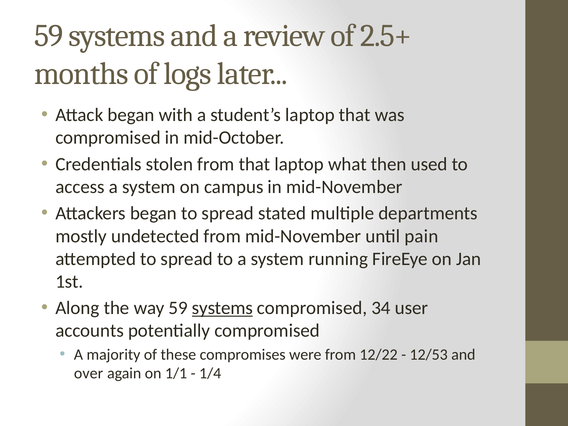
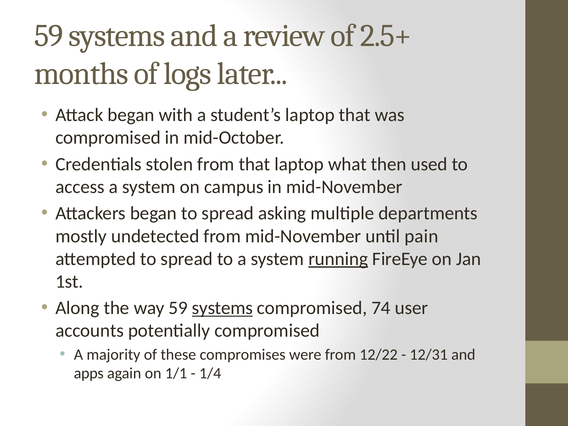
stated: stated -> asking
running underline: none -> present
34: 34 -> 74
12/53: 12/53 -> 12/31
over: over -> apps
